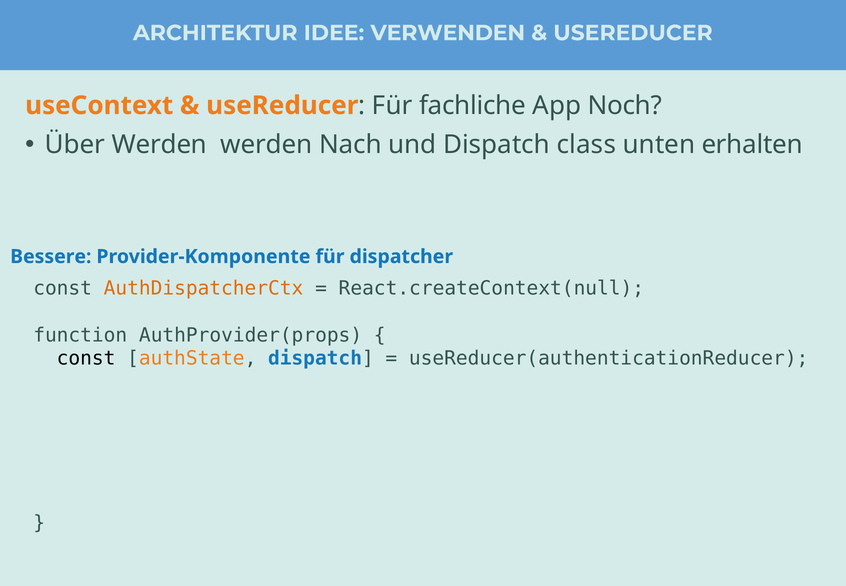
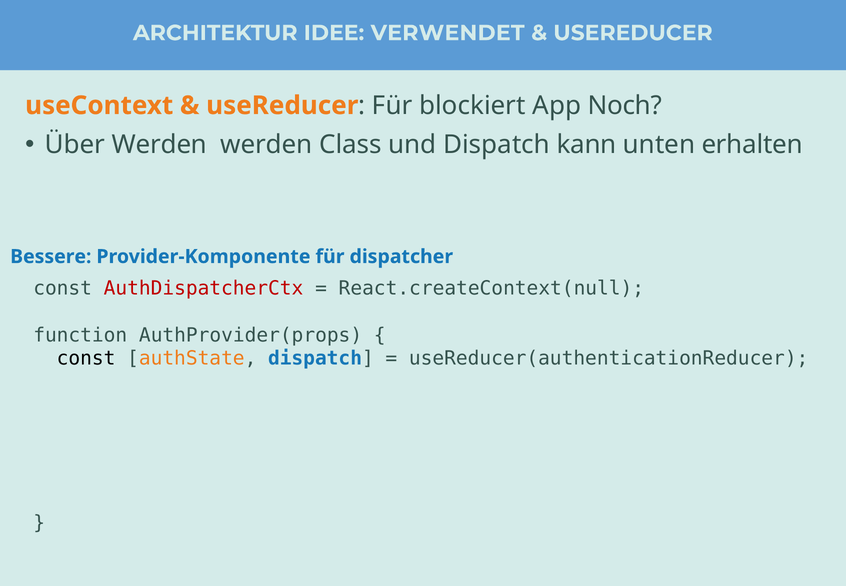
VERWENDEN: VERWENDEN -> VERWENDET
fachliche: fachliche -> blockiert
Nach: Nach -> Class
class: class -> kann
AuthDispatcherCtx colour: orange -> red
